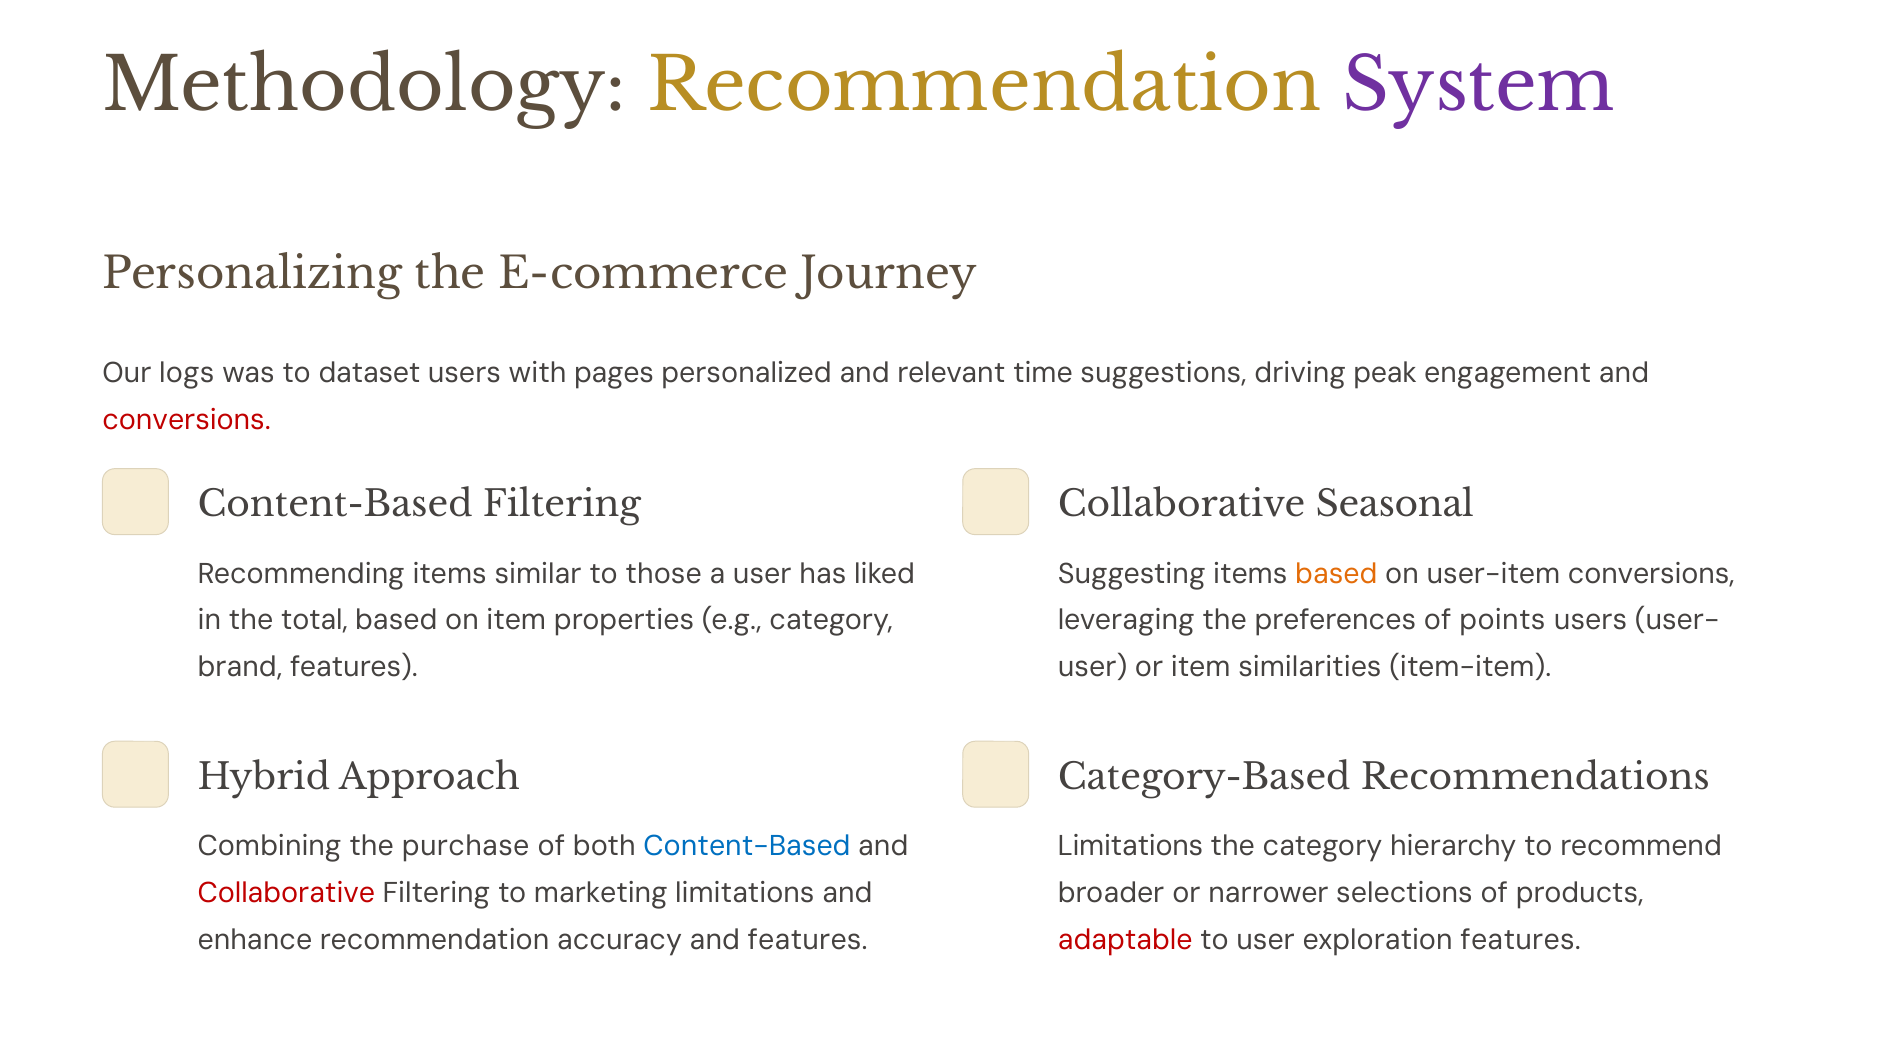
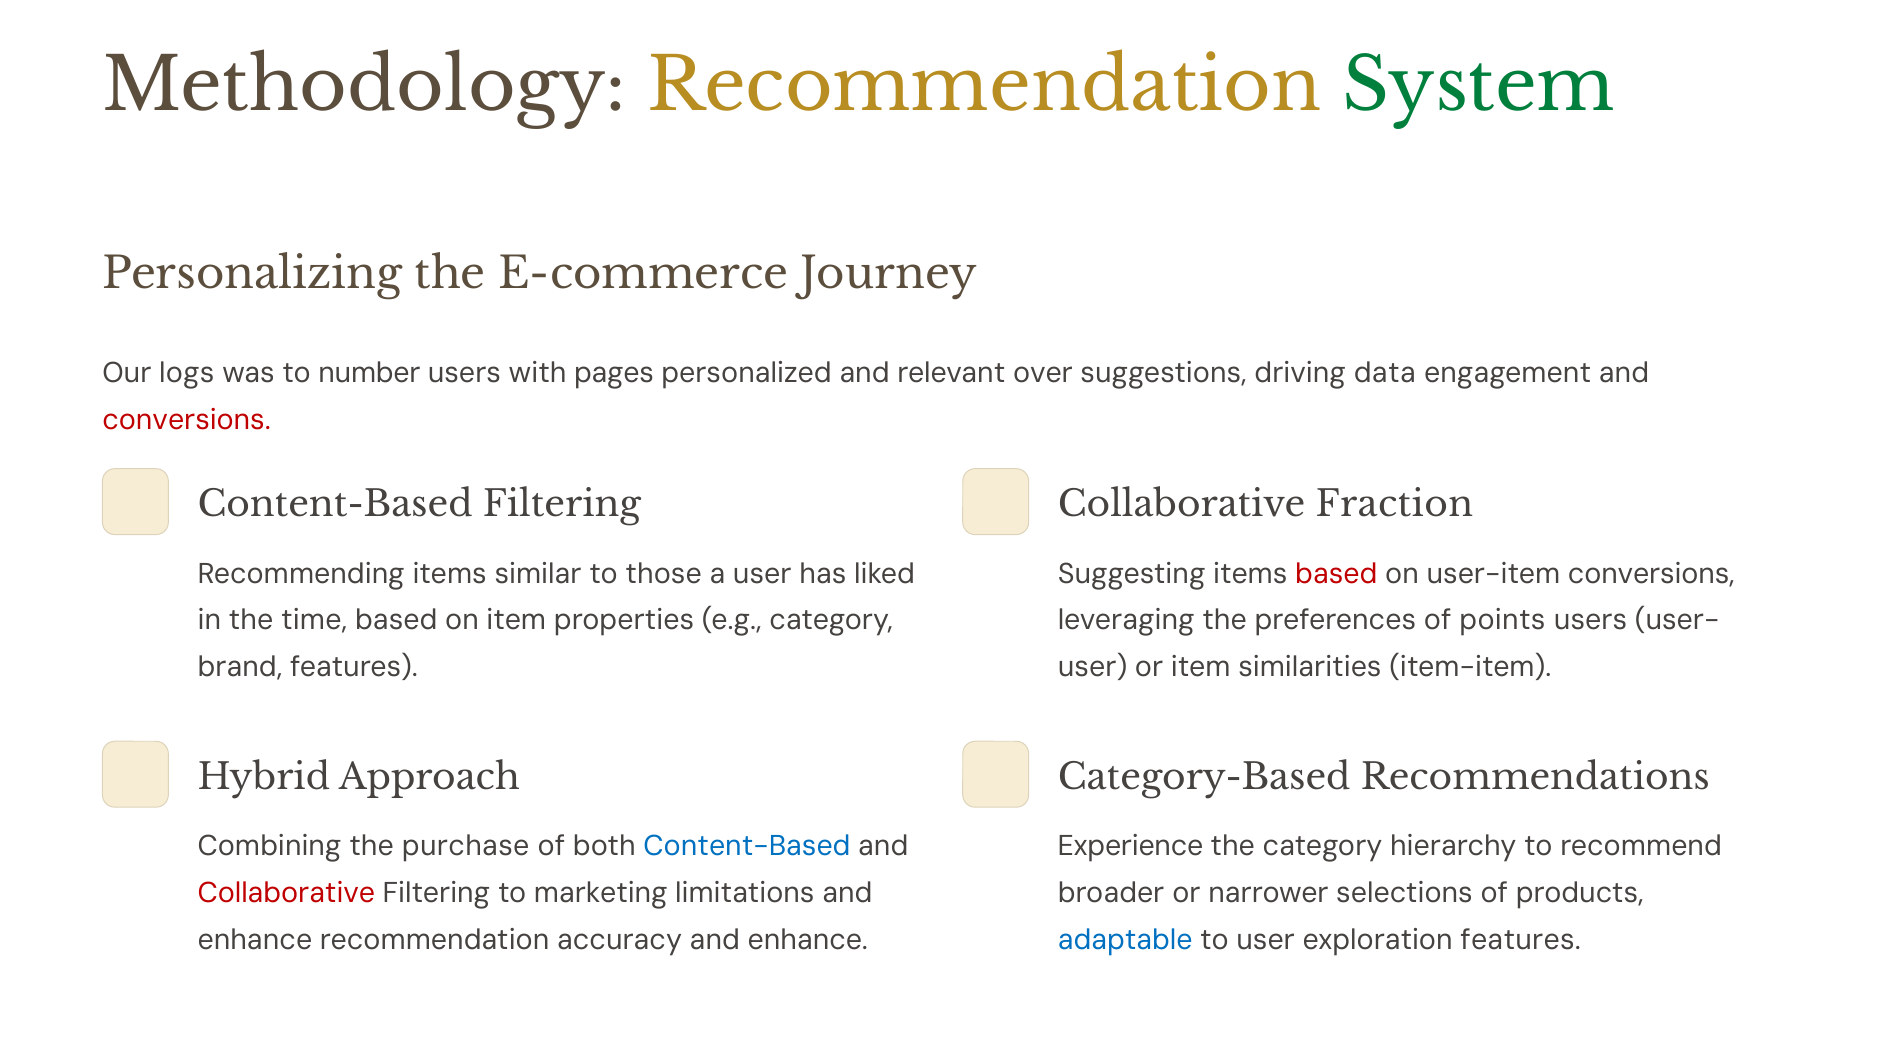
System colour: purple -> green
dataset: dataset -> number
time: time -> over
peak: peak -> data
Seasonal: Seasonal -> Fraction
based at (1336, 573) colour: orange -> red
total: total -> time
Limitations at (1130, 846): Limitations -> Experience
accuracy and features: features -> enhance
adaptable colour: red -> blue
